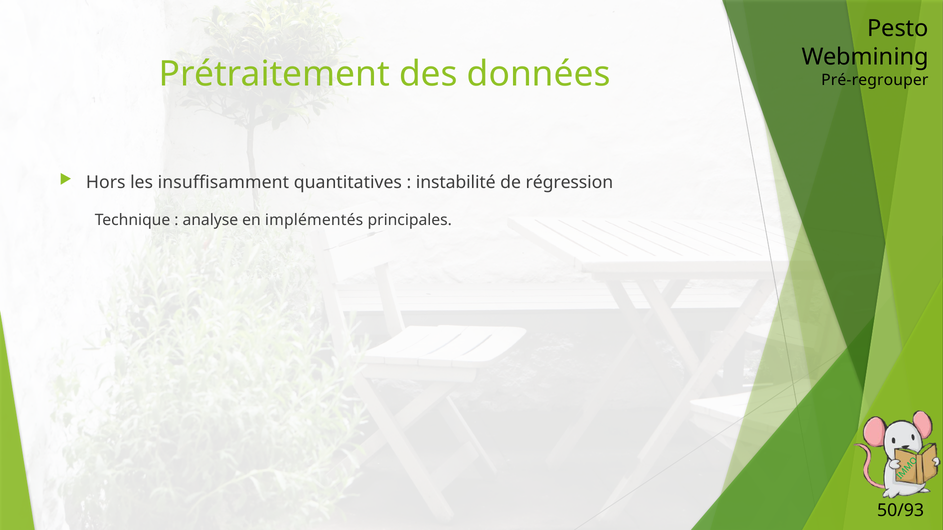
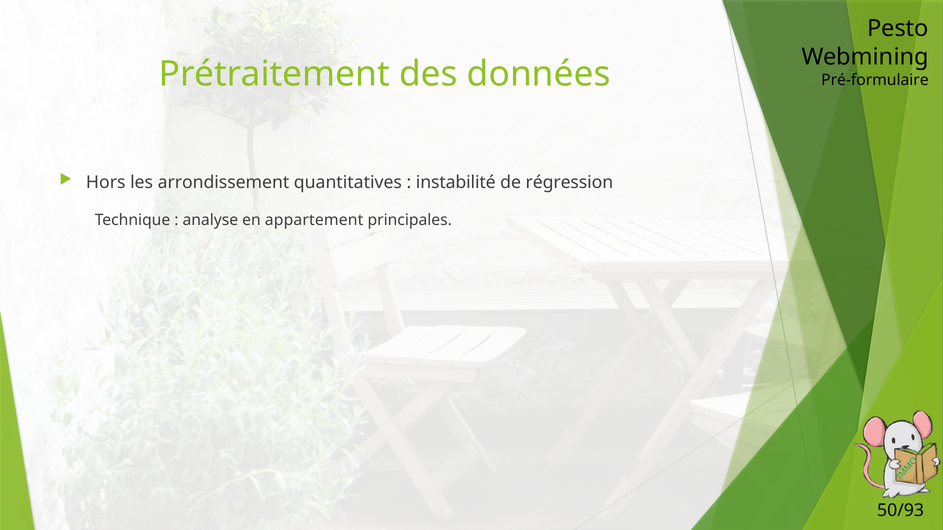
Pré-regrouper: Pré-regrouper -> Pré-formulaire
insuffisamment: insuffisamment -> arrondissement
implémentés: implémentés -> appartement
